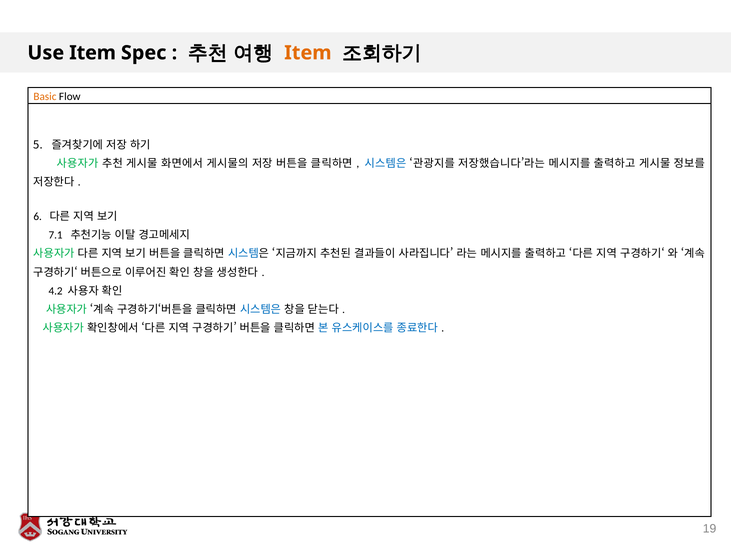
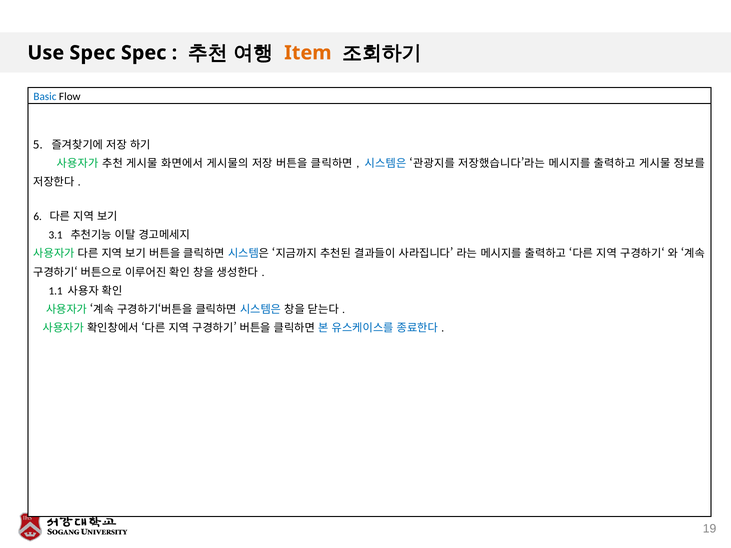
Use Item: Item -> Spec
Basic colour: orange -> blue
7.1: 7.1 -> 3.1
4.2: 4.2 -> 1.1
